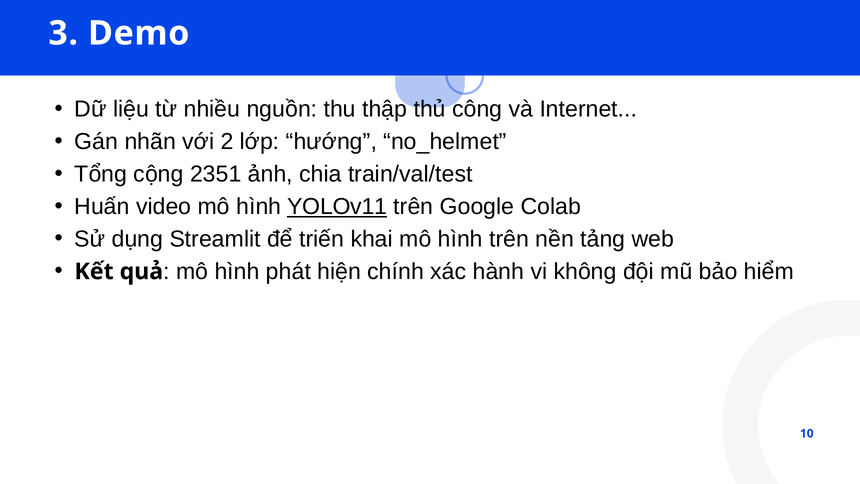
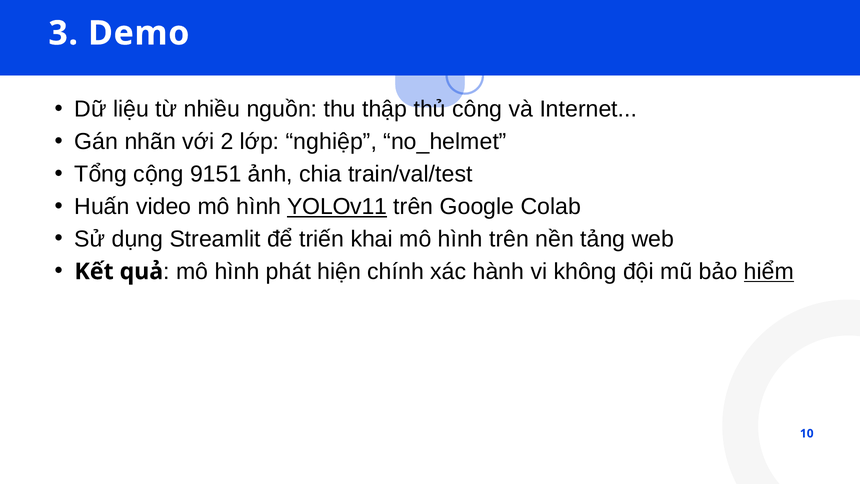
hướng: hướng -> nghiệp
2351: 2351 -> 9151
hiểm underline: none -> present
